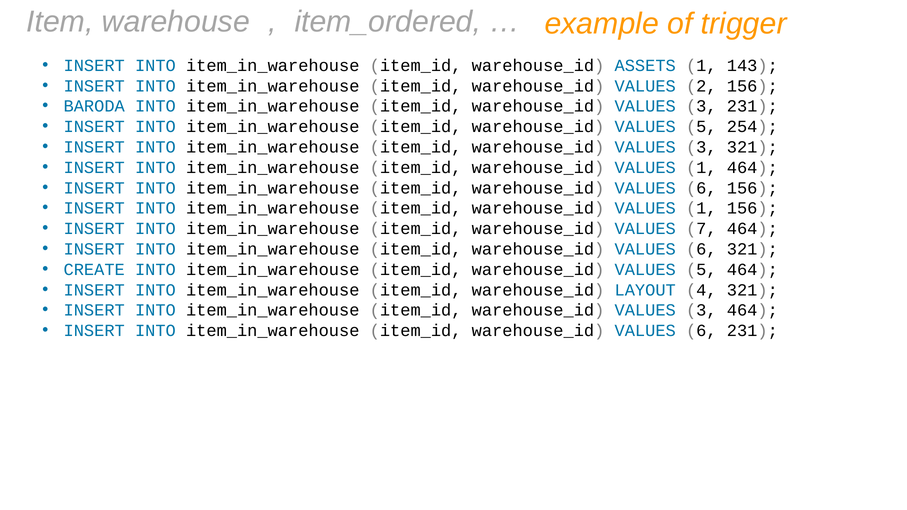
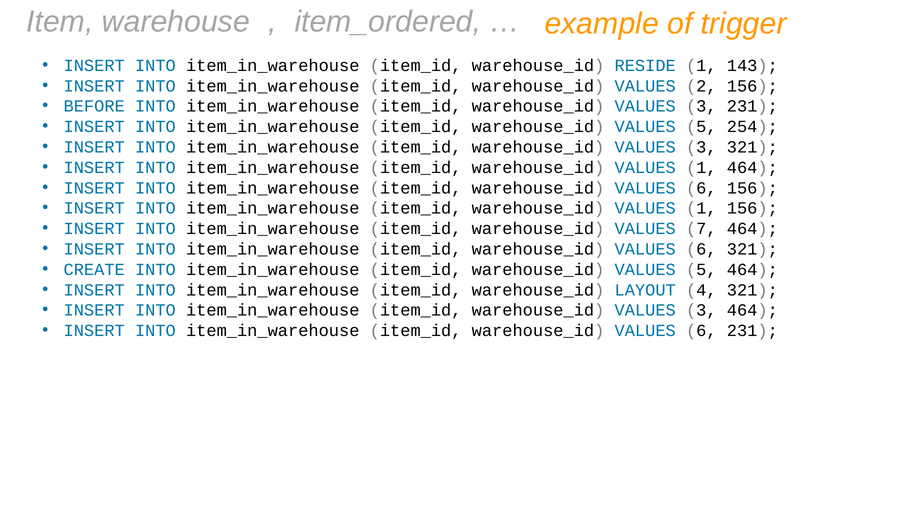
ASSETS: ASSETS -> RESIDE
BARODA: BARODA -> BEFORE
